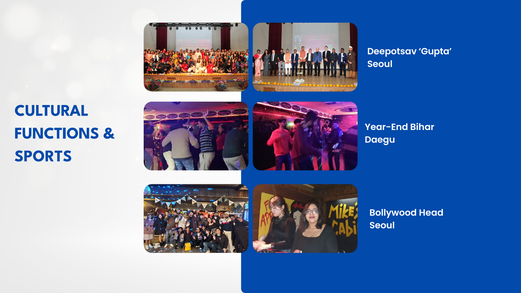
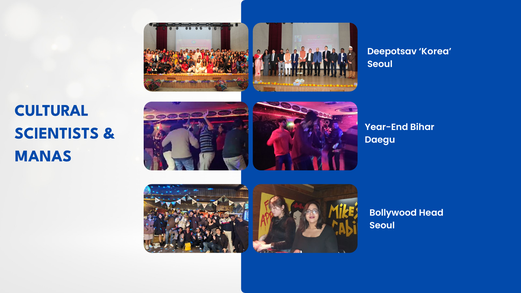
Gupta: Gupta -> Korea
FUNCTIONS: FUNCTIONS -> SCIENTISTS
SPORTS: SPORTS -> MANAS
